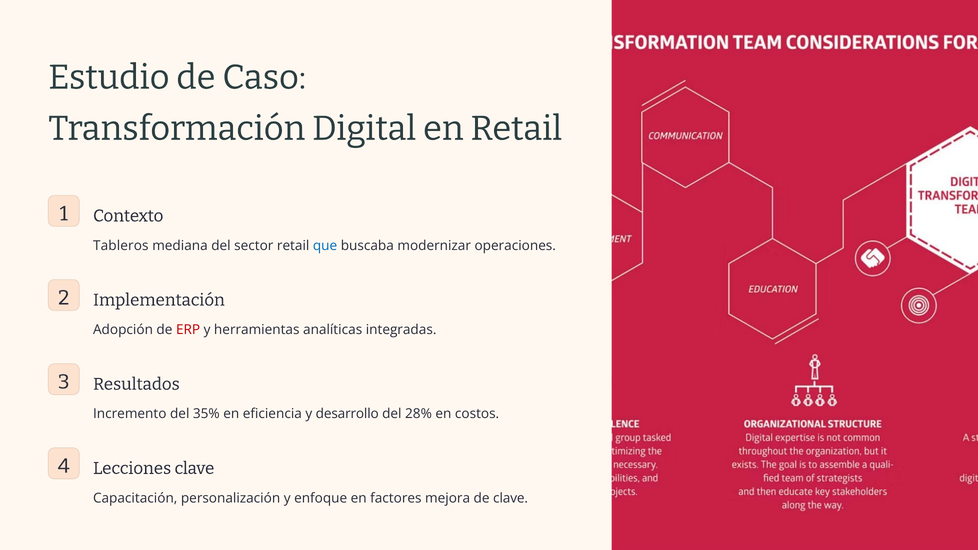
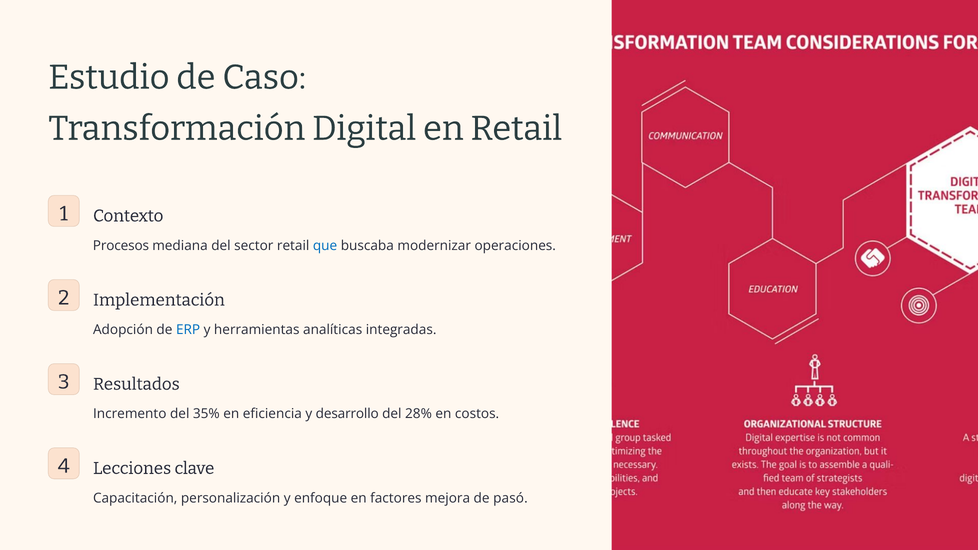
Tableros: Tableros -> Procesos
ERP colour: red -> blue
de clave: clave -> pasó
